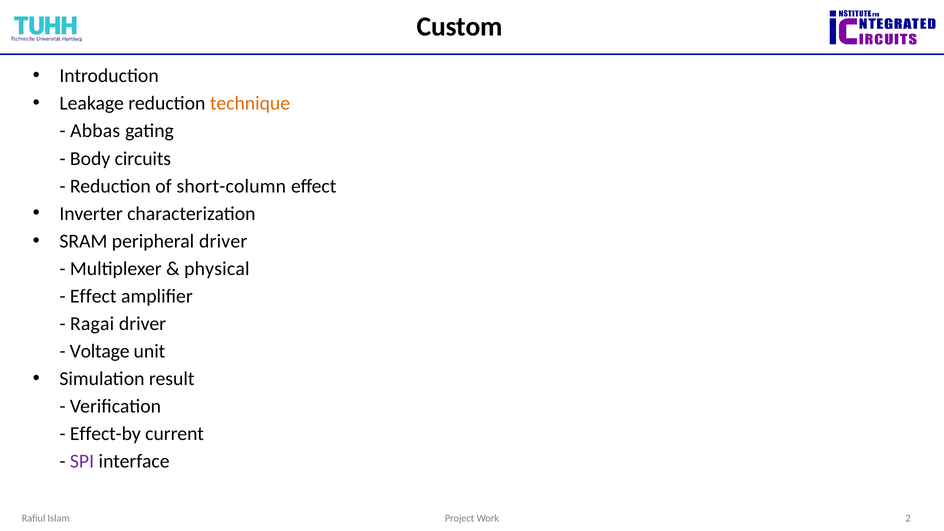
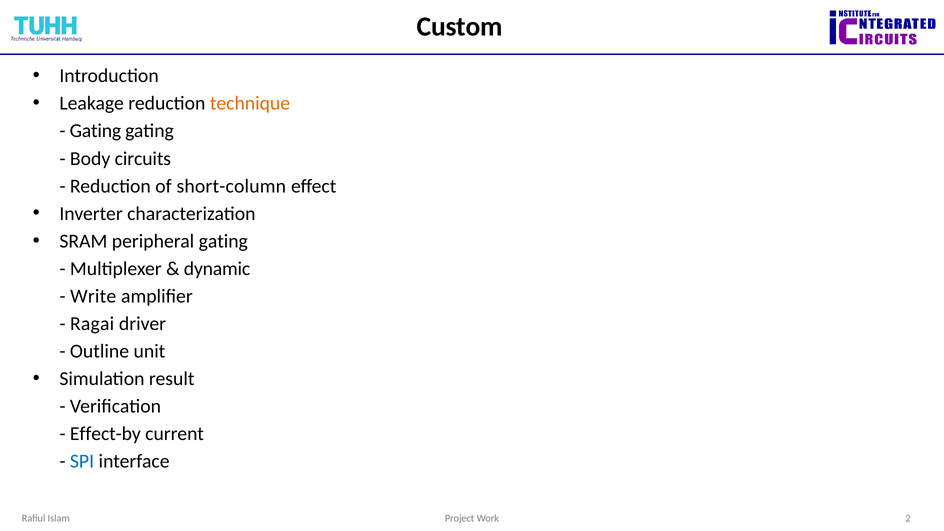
Abbas at (95, 131): Abbas -> Gating
peripheral driver: driver -> gating
physical: physical -> dynamic
Effect at (93, 296): Effect -> Write
Voltage: Voltage -> Outline
SPI colour: purple -> blue
